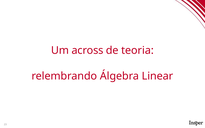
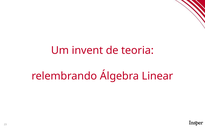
across: across -> invent
